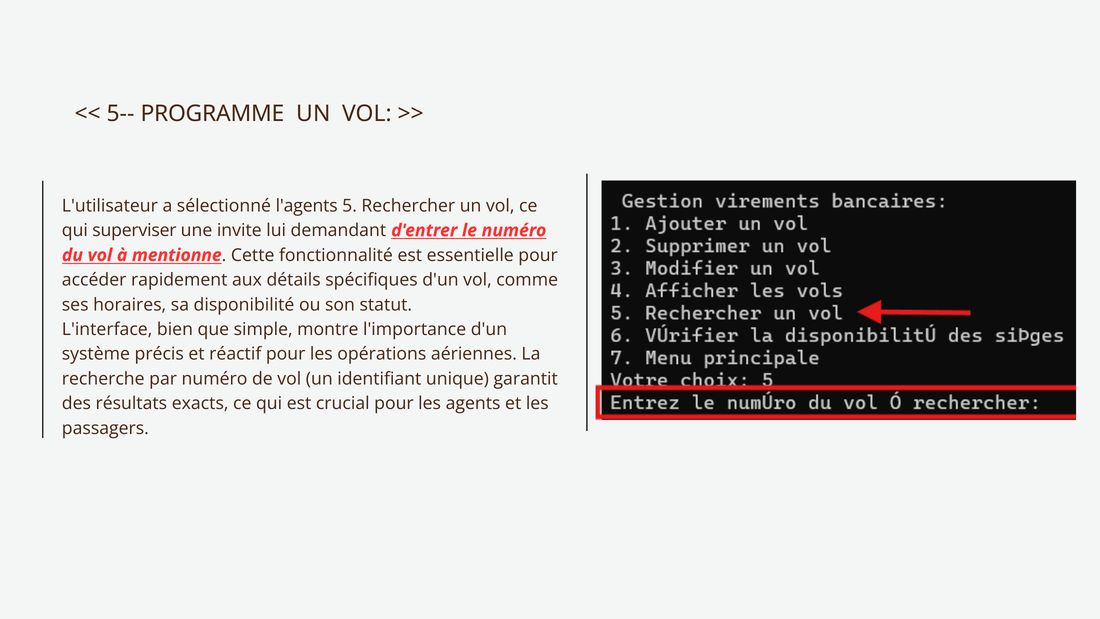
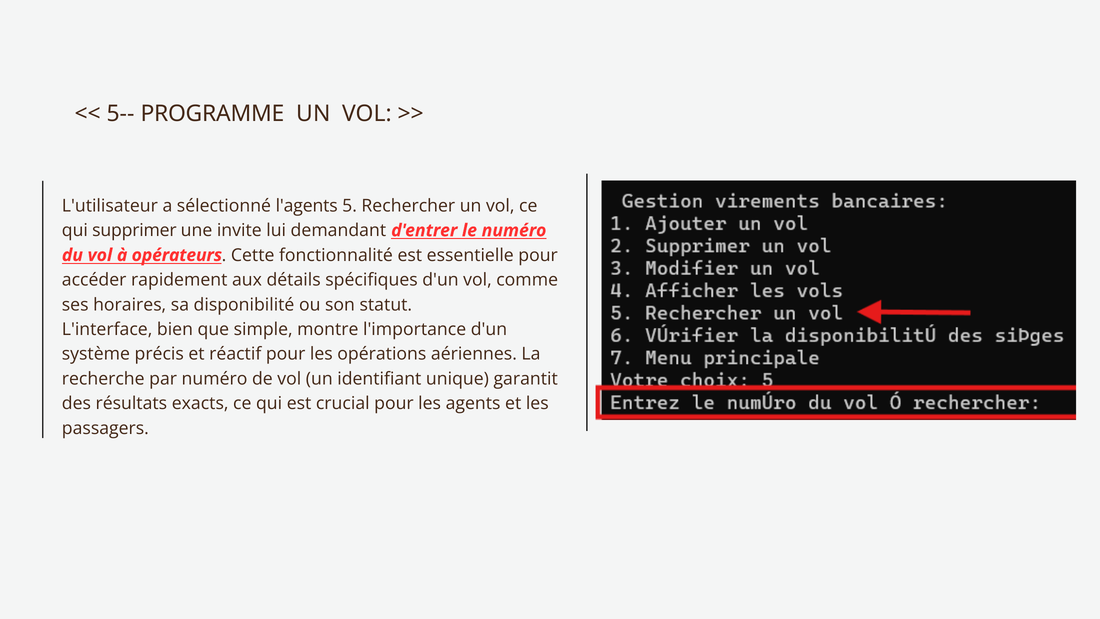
superviser: superviser -> supprimer
mentionne: mentionne -> opérateurs
